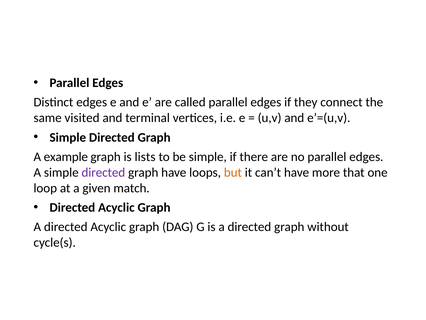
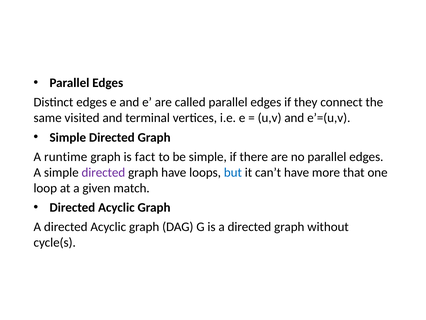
example: example -> runtime
lists: lists -> fact
but colour: orange -> blue
